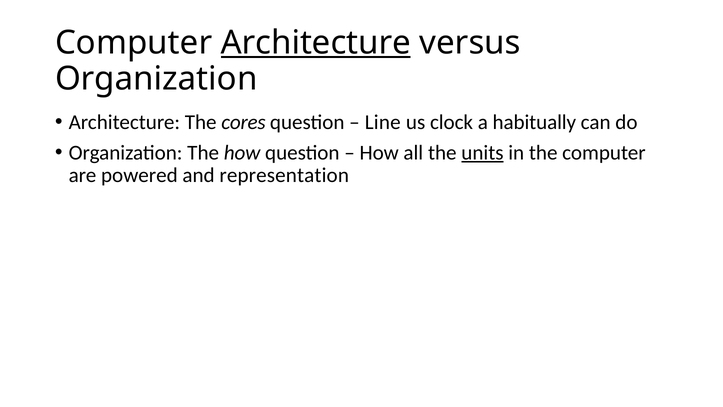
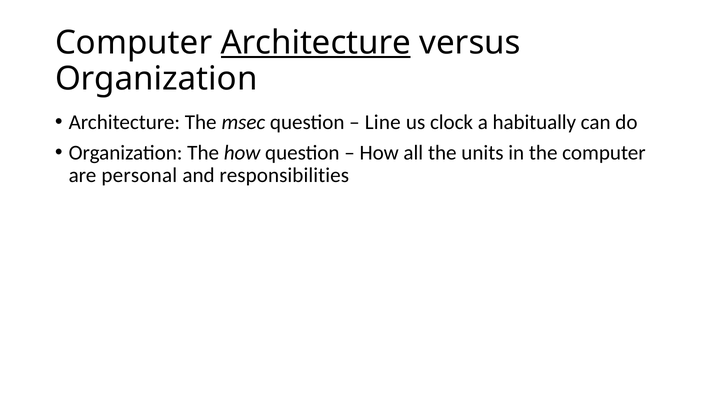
cores: cores -> msec
units underline: present -> none
powered: powered -> personal
representation: representation -> responsibilities
